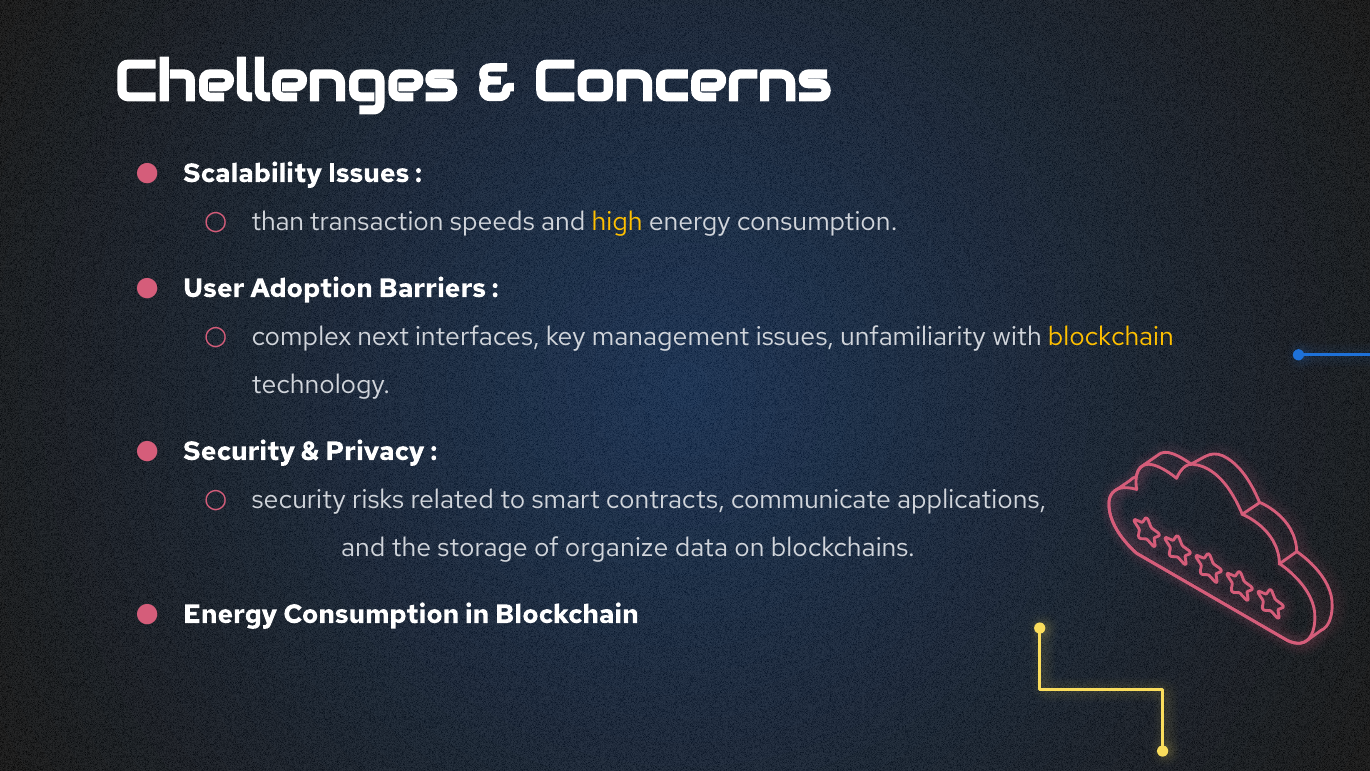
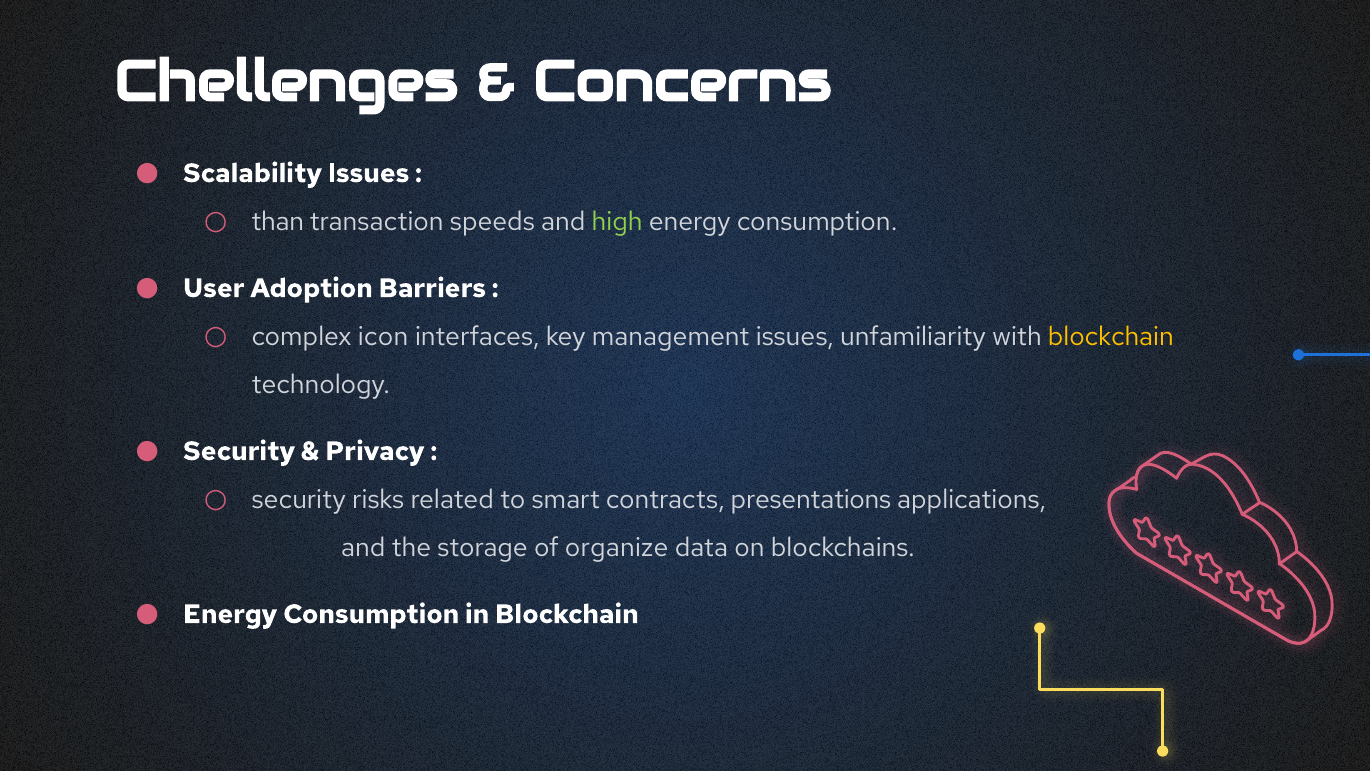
high colour: yellow -> light green
next: next -> icon
communicate: communicate -> presentations
